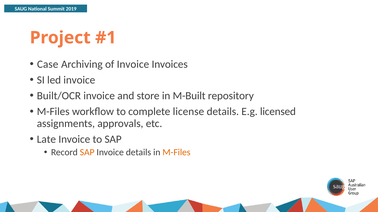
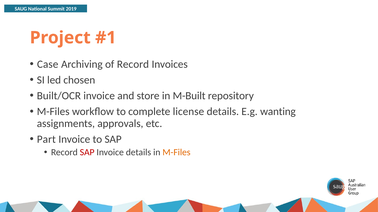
of Invoice: Invoice -> Record
led invoice: invoice -> chosen
licensed: licensed -> wanting
Late: Late -> Part
SAP at (87, 153) colour: orange -> red
